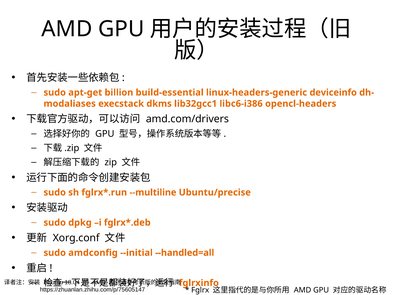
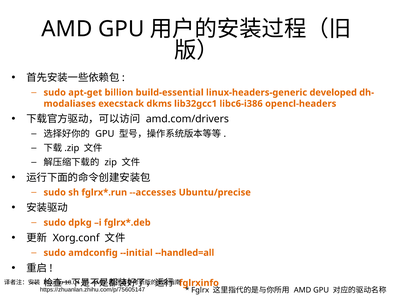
deviceinfo: deviceinfo -> developed
--multiline: --multiline -> --accesses
